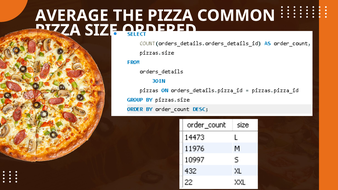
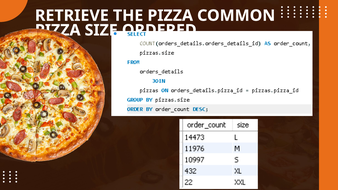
AVERAGE: AVERAGE -> RETRIEVE
